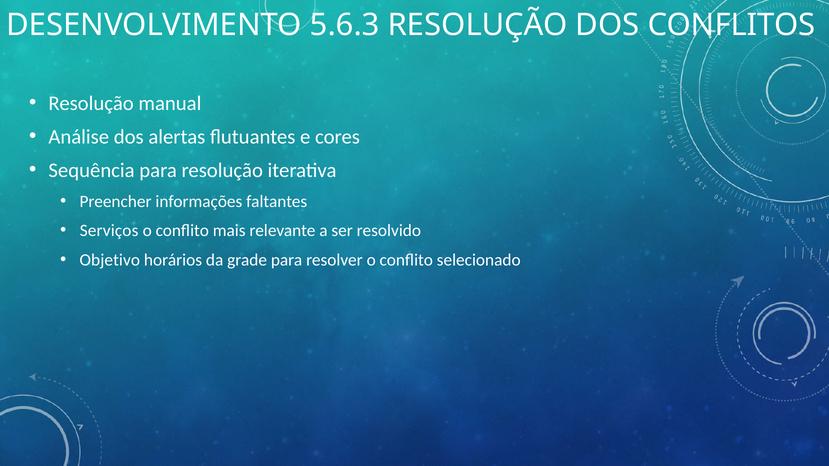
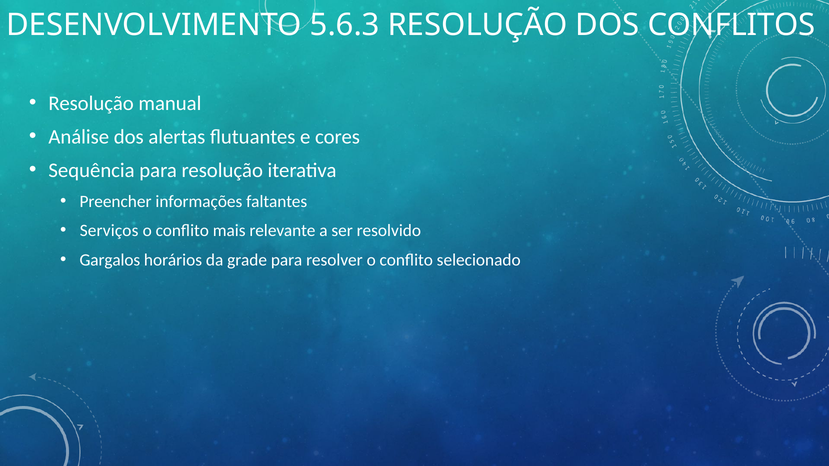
Objetivo: Objetivo -> Gargalos
